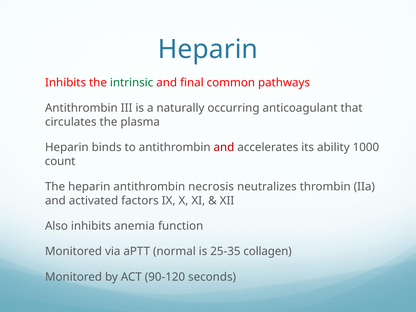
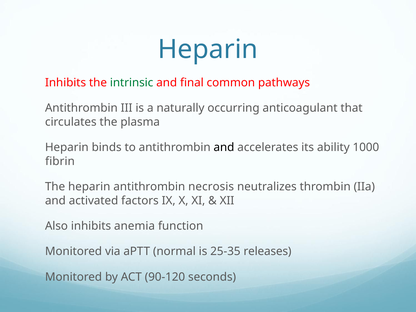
and at (224, 147) colour: red -> black
count: count -> fibrin
collagen: collagen -> releases
